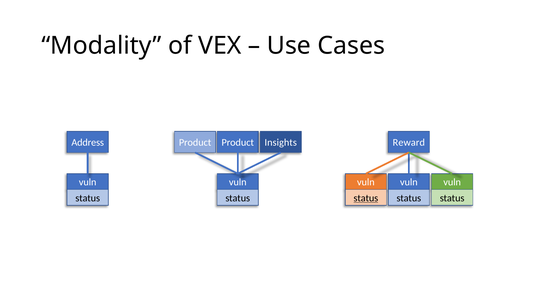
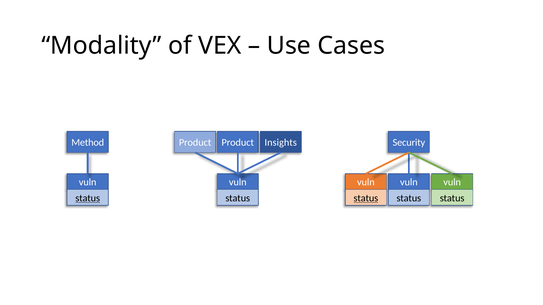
Address: Address -> Method
Reward: Reward -> Security
status at (88, 198) underline: none -> present
